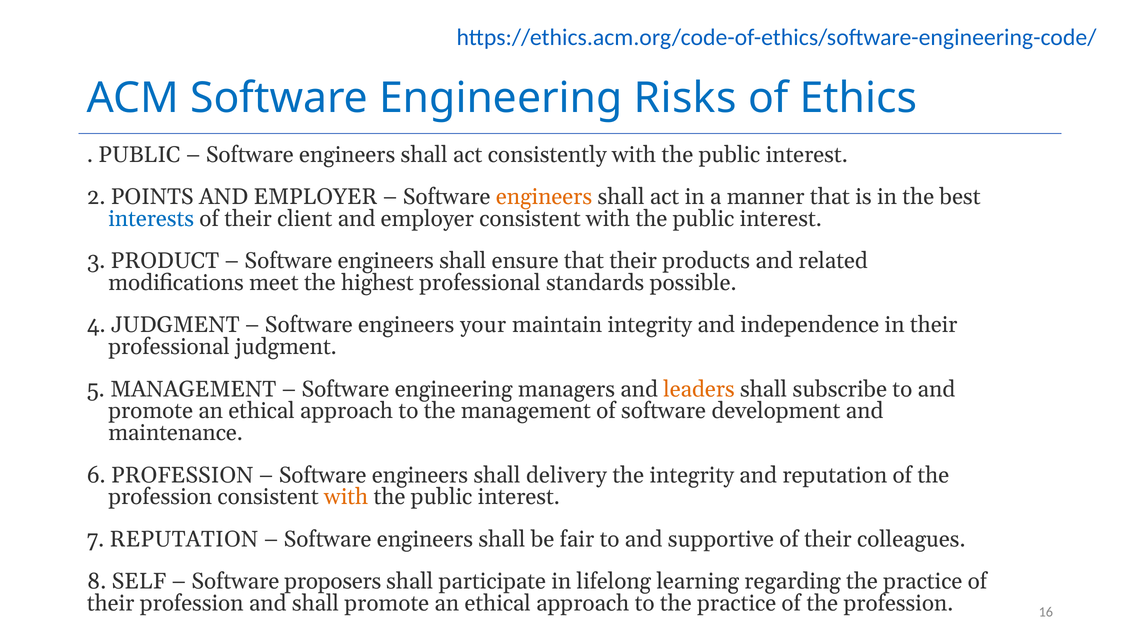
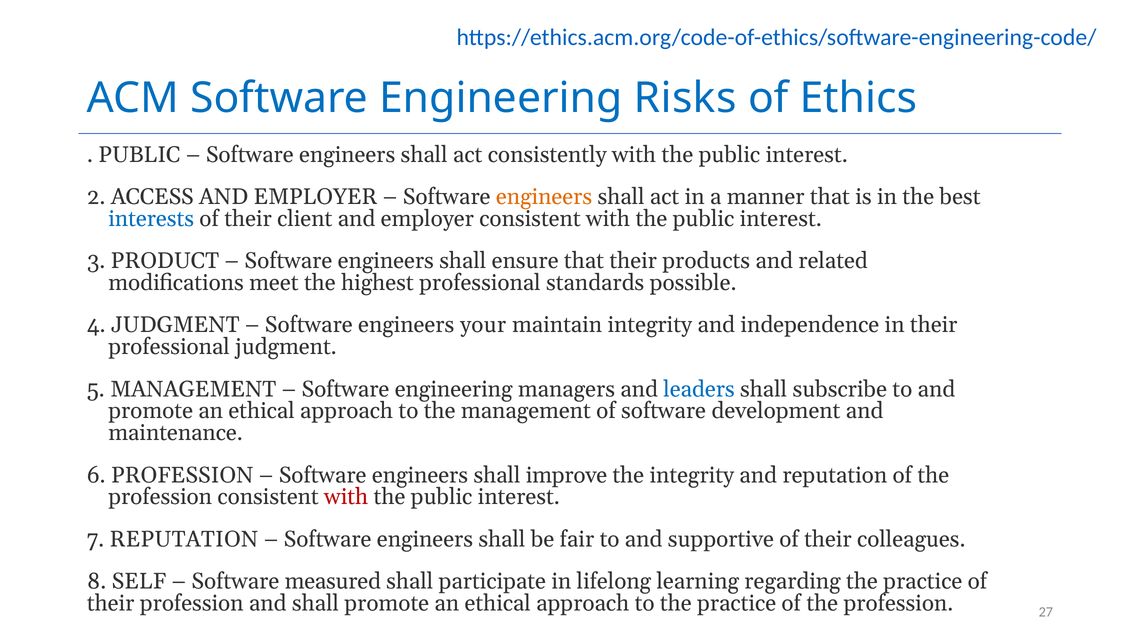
POINTS: POINTS -> ACCESS
leaders colour: orange -> blue
delivery: delivery -> improve
with at (346, 497) colour: orange -> red
proposers: proposers -> measured
16: 16 -> 27
